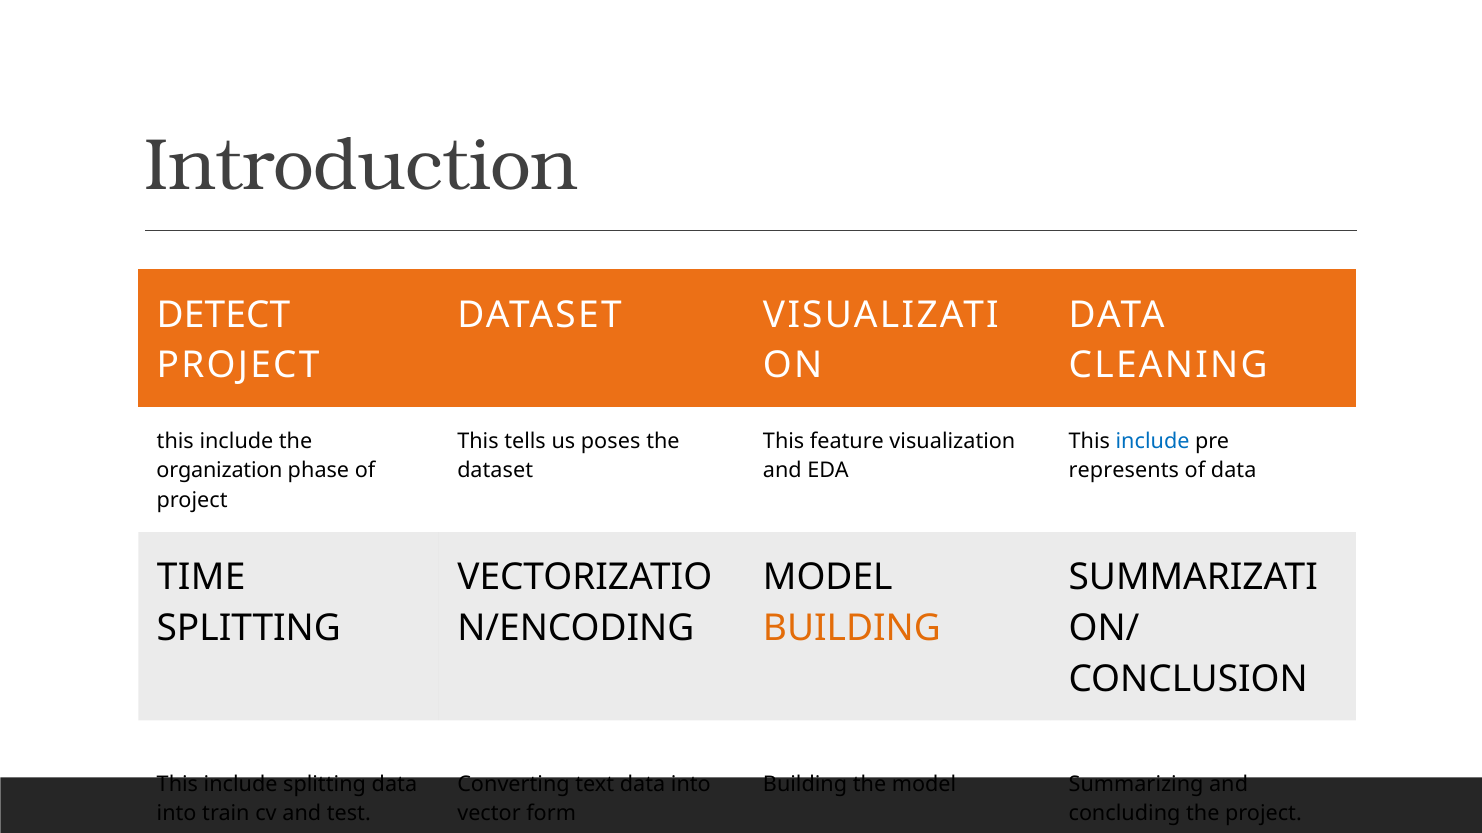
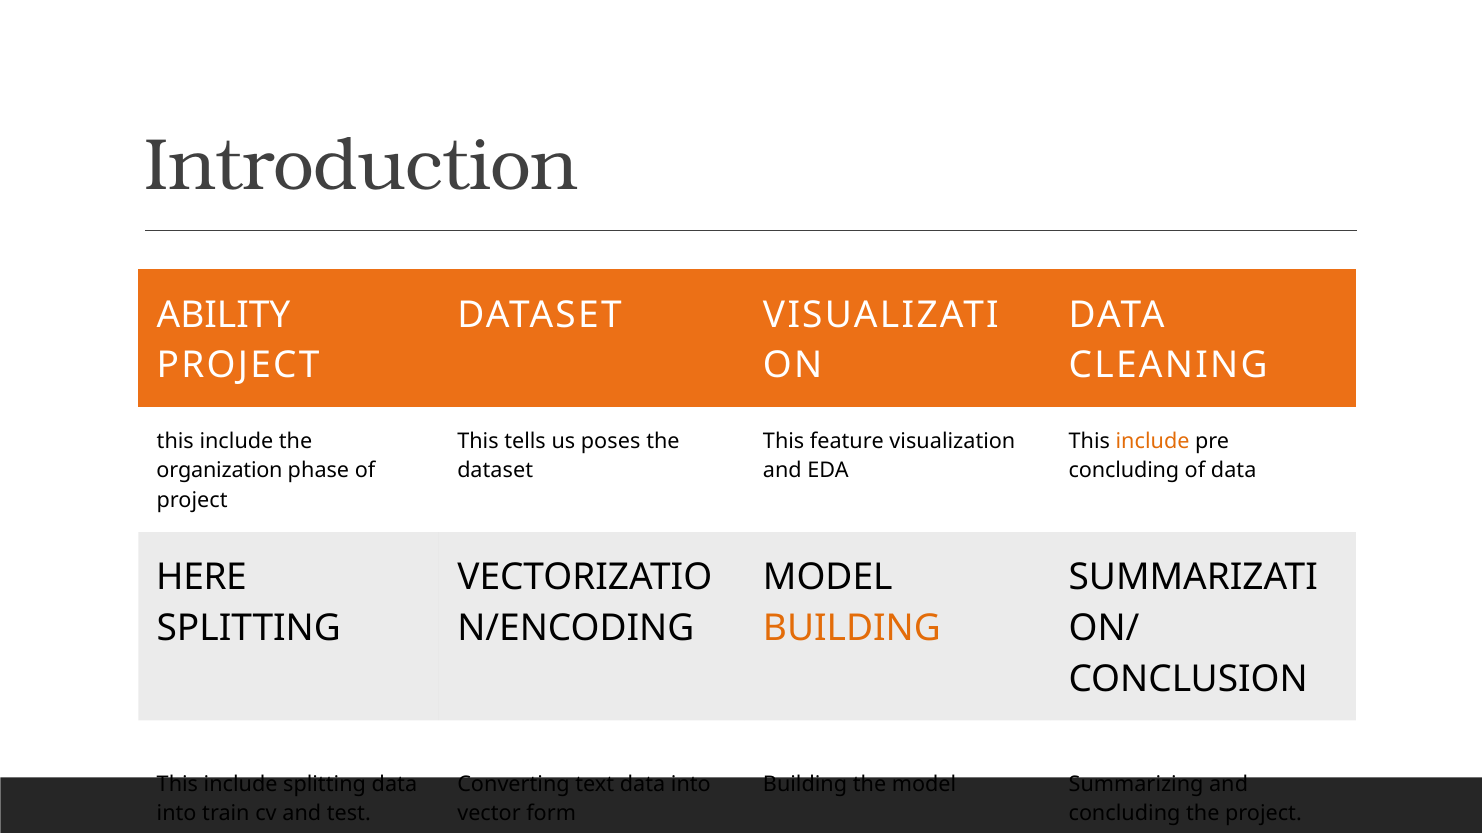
DETECT: DETECT -> ABILITY
include at (1153, 442) colour: blue -> orange
represents at (1124, 471): represents -> concluding
TIME: TIME -> HERE
